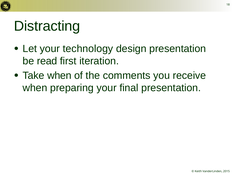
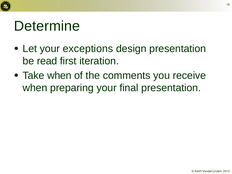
Distracting: Distracting -> Determine
technology: technology -> exceptions
